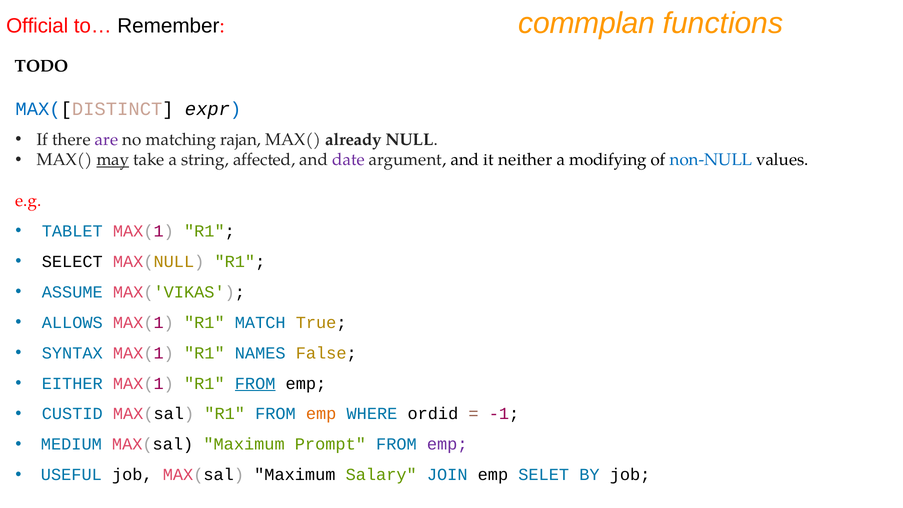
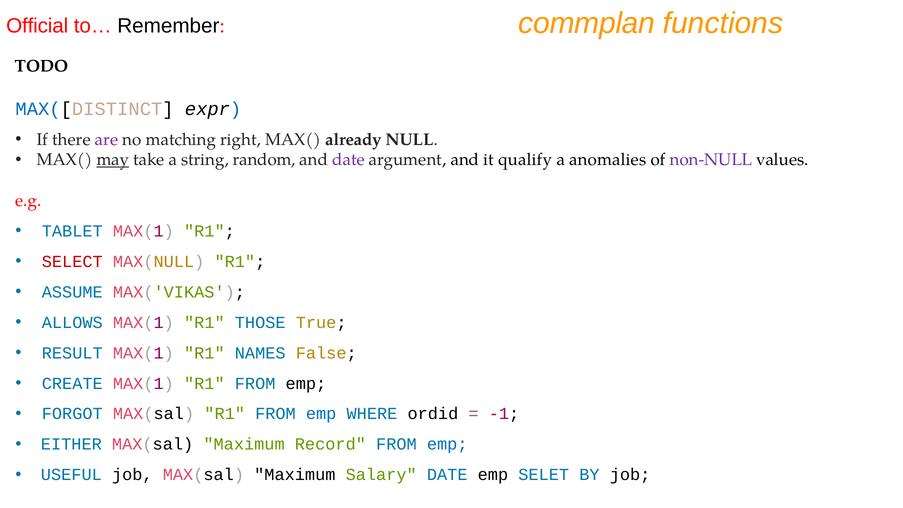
rajan: rajan -> right
affected: affected -> random
neither: neither -> qualify
modifying: modifying -> anomalies
non-NULL colour: blue -> purple
SELECT colour: black -> red
MATCH: MATCH -> THOSE
SYNTAX: SYNTAX -> RESULT
EITHER: EITHER -> CREATE
FROM at (255, 383) underline: present -> none
CUSTID: CUSTID -> FORGOT
emp at (321, 414) colour: orange -> blue
MEDIUM: MEDIUM -> EITHER
Prompt: Prompt -> Record
emp at (447, 444) colour: purple -> blue
Salary JOIN: JOIN -> DATE
